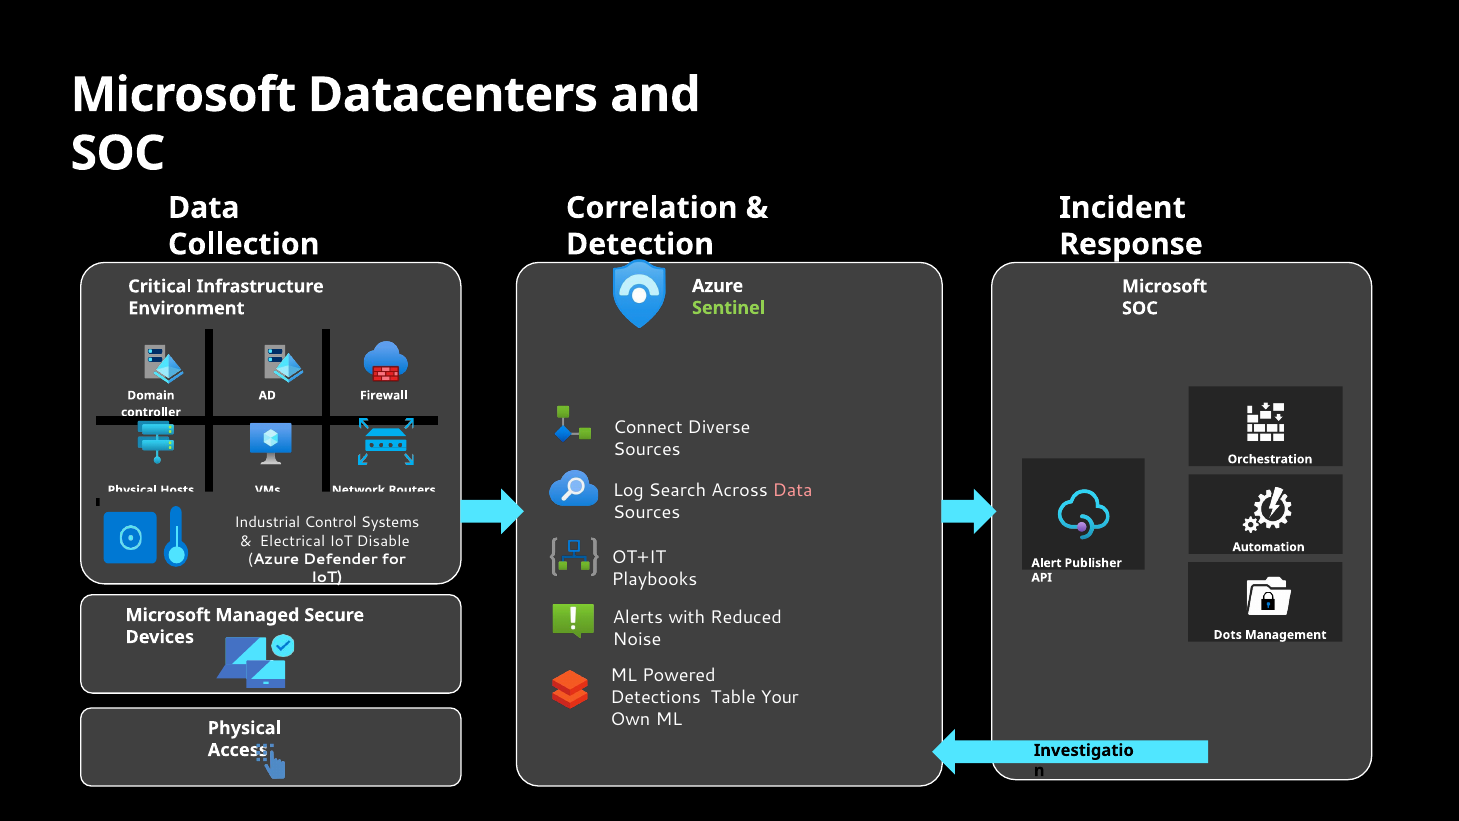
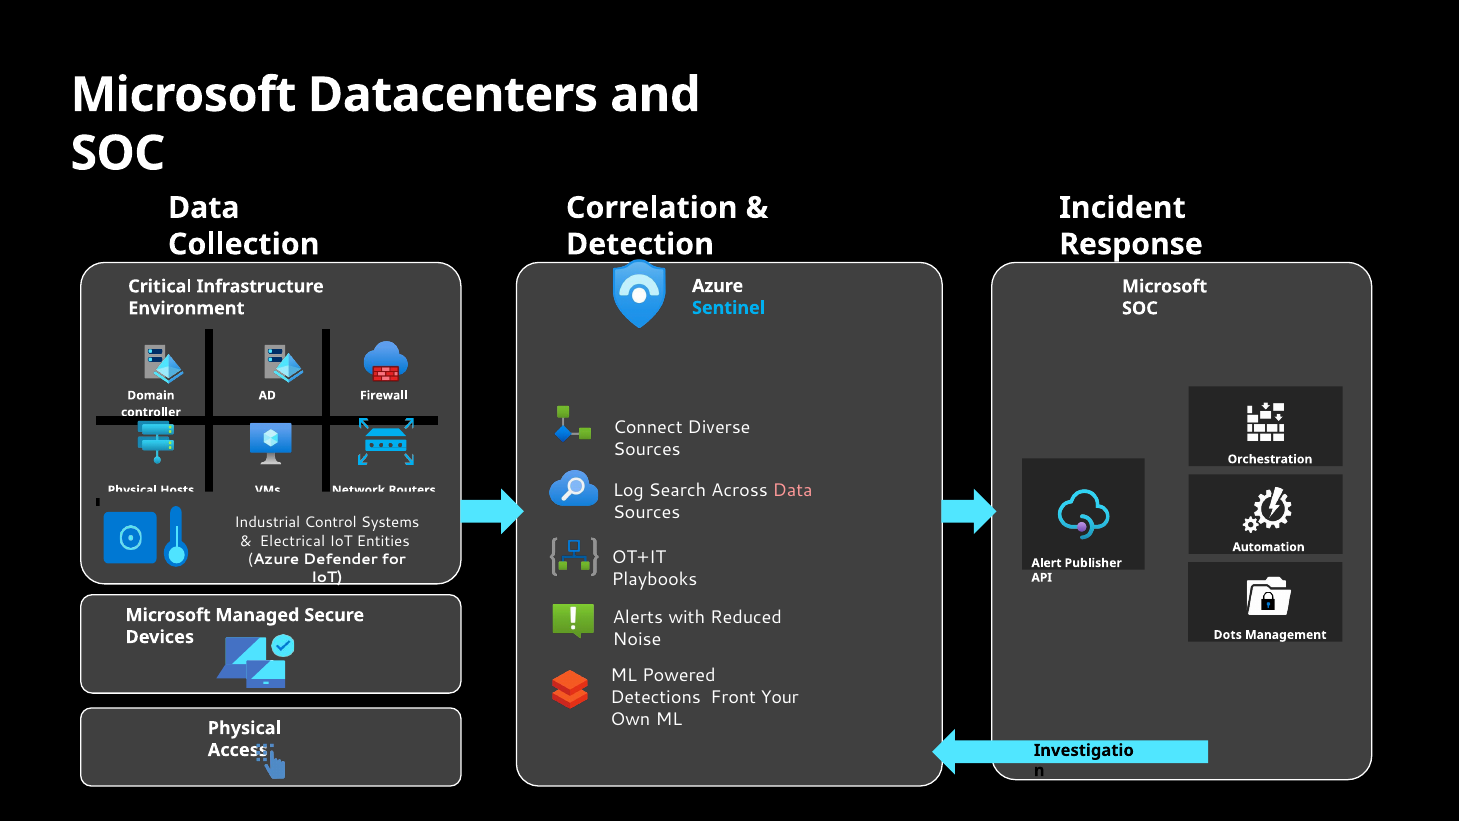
Sentinel colour: light green -> light blue
Disable: Disable -> Entities
Table: Table -> Front
